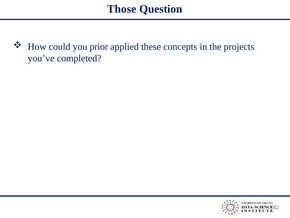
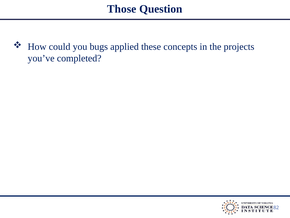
prior: prior -> bugs
